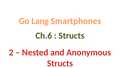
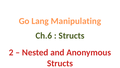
Smartphones: Smartphones -> Manipulating
